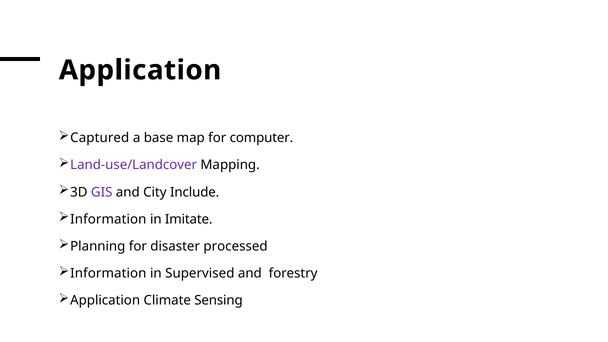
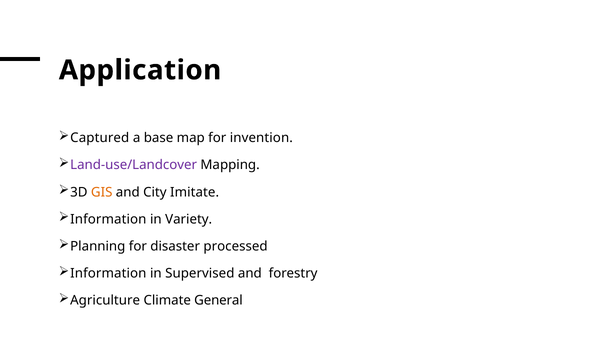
computer: computer -> invention
GIS colour: purple -> orange
Include: Include -> Imitate
Imitate: Imitate -> Variety
Application at (105, 300): Application -> Agriculture
Sensing: Sensing -> General
